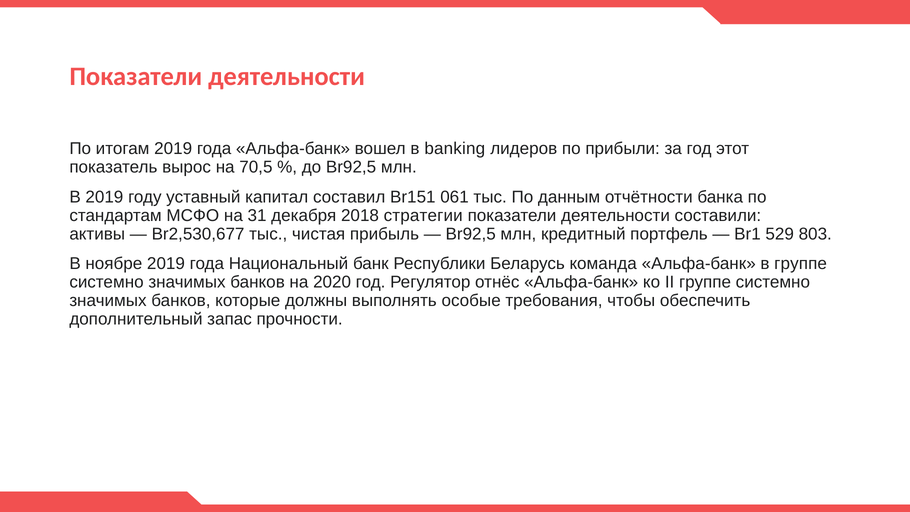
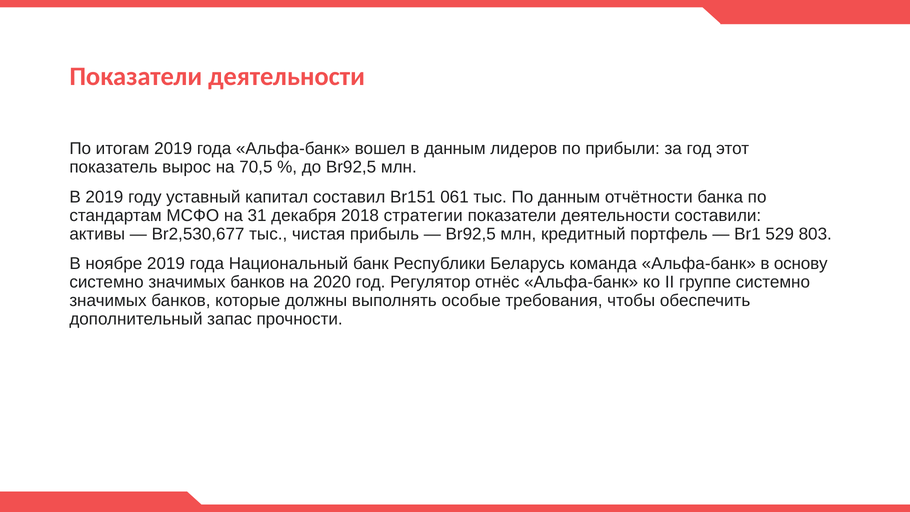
в banking: banking -> данным
в группе: группе -> основу
